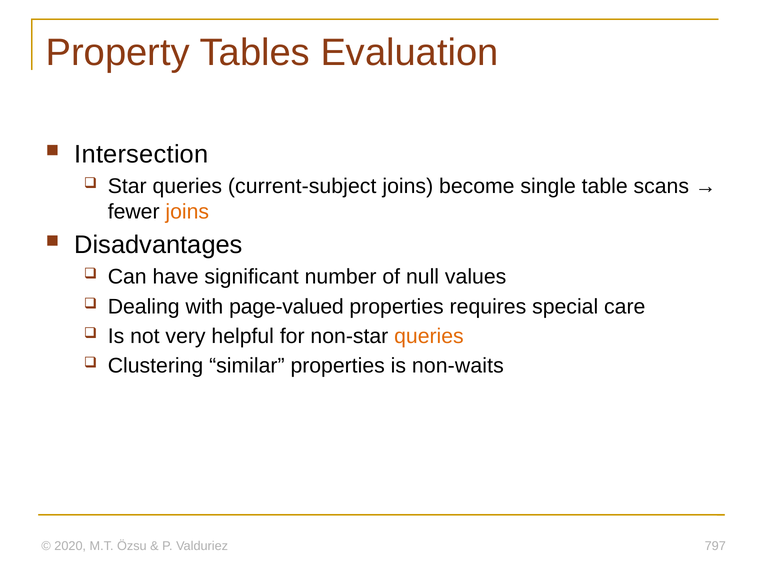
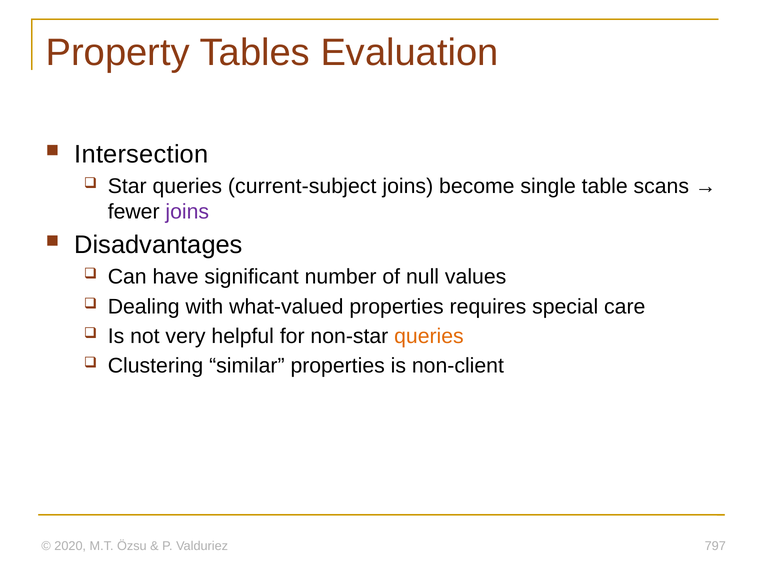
joins at (187, 212) colour: orange -> purple
page-valued: page-valued -> what-valued
non-waits: non-waits -> non-client
